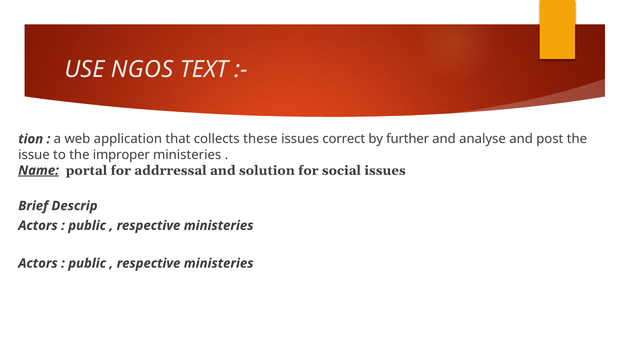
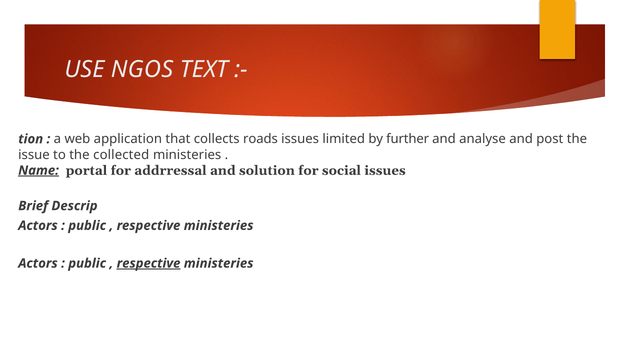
these: these -> roads
correct: correct -> limited
improper: improper -> collected
respective at (149, 264) underline: none -> present
